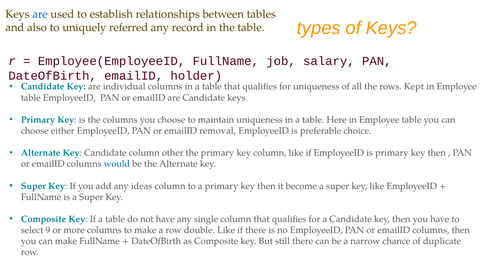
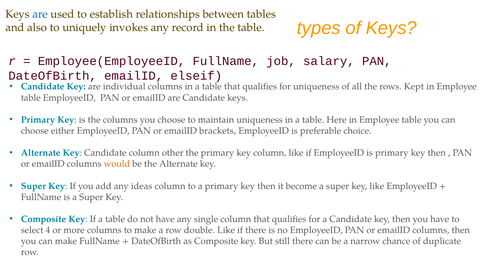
referred: referred -> invokes
holder: holder -> elseif
removal: removal -> brackets
would colour: blue -> orange
9: 9 -> 4
